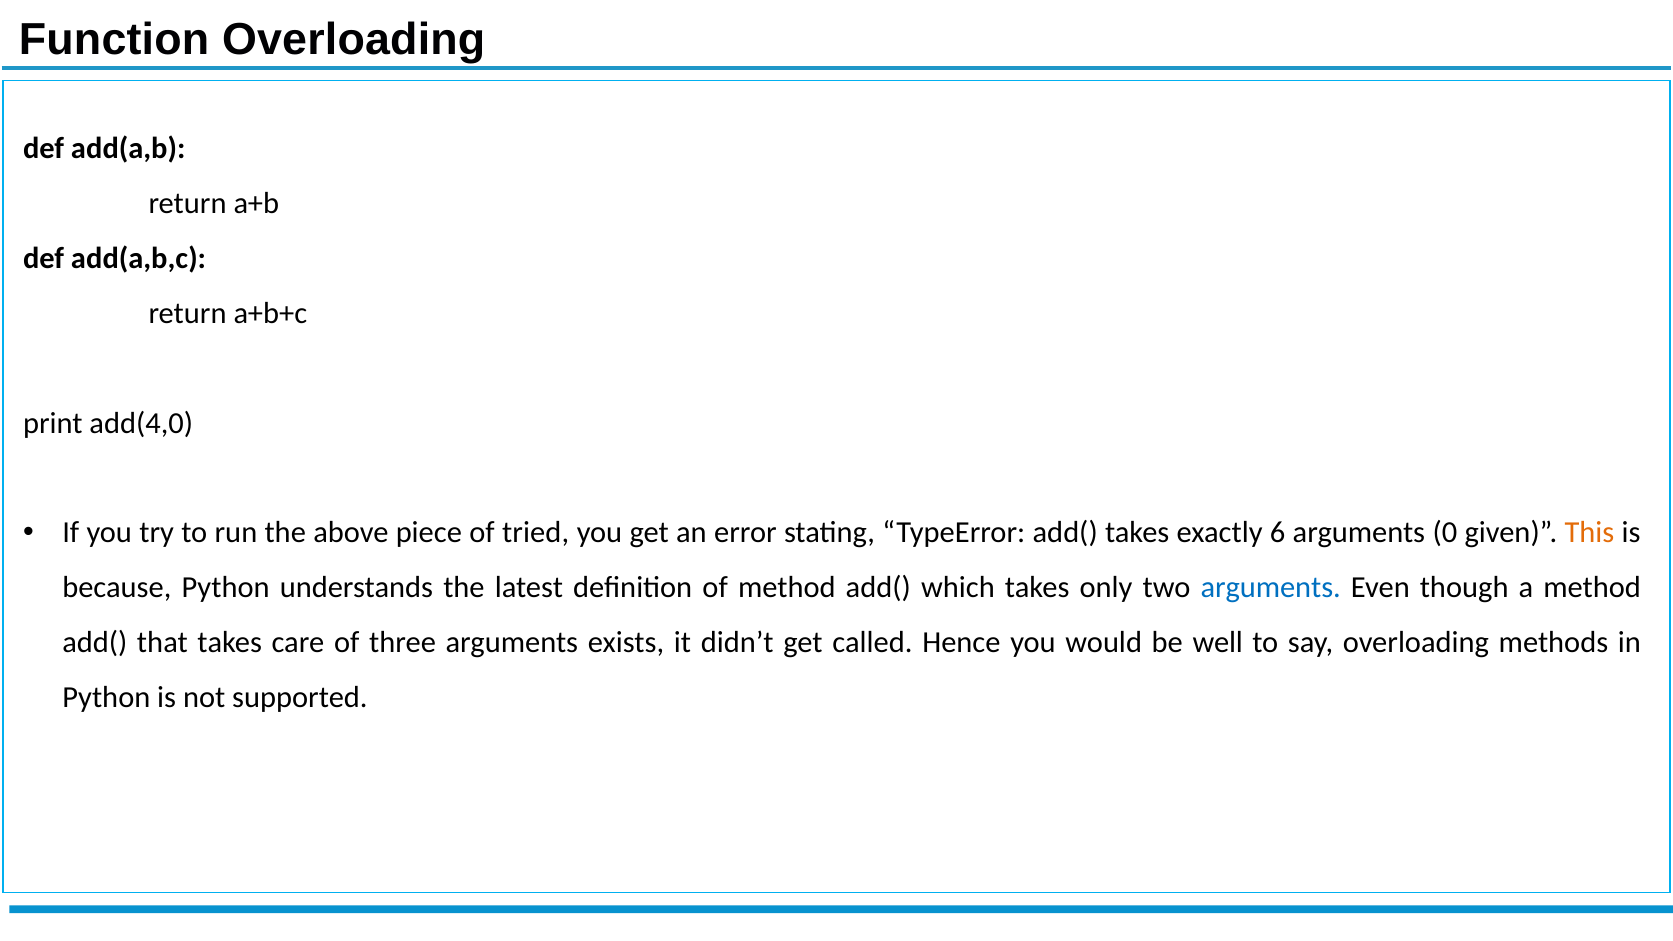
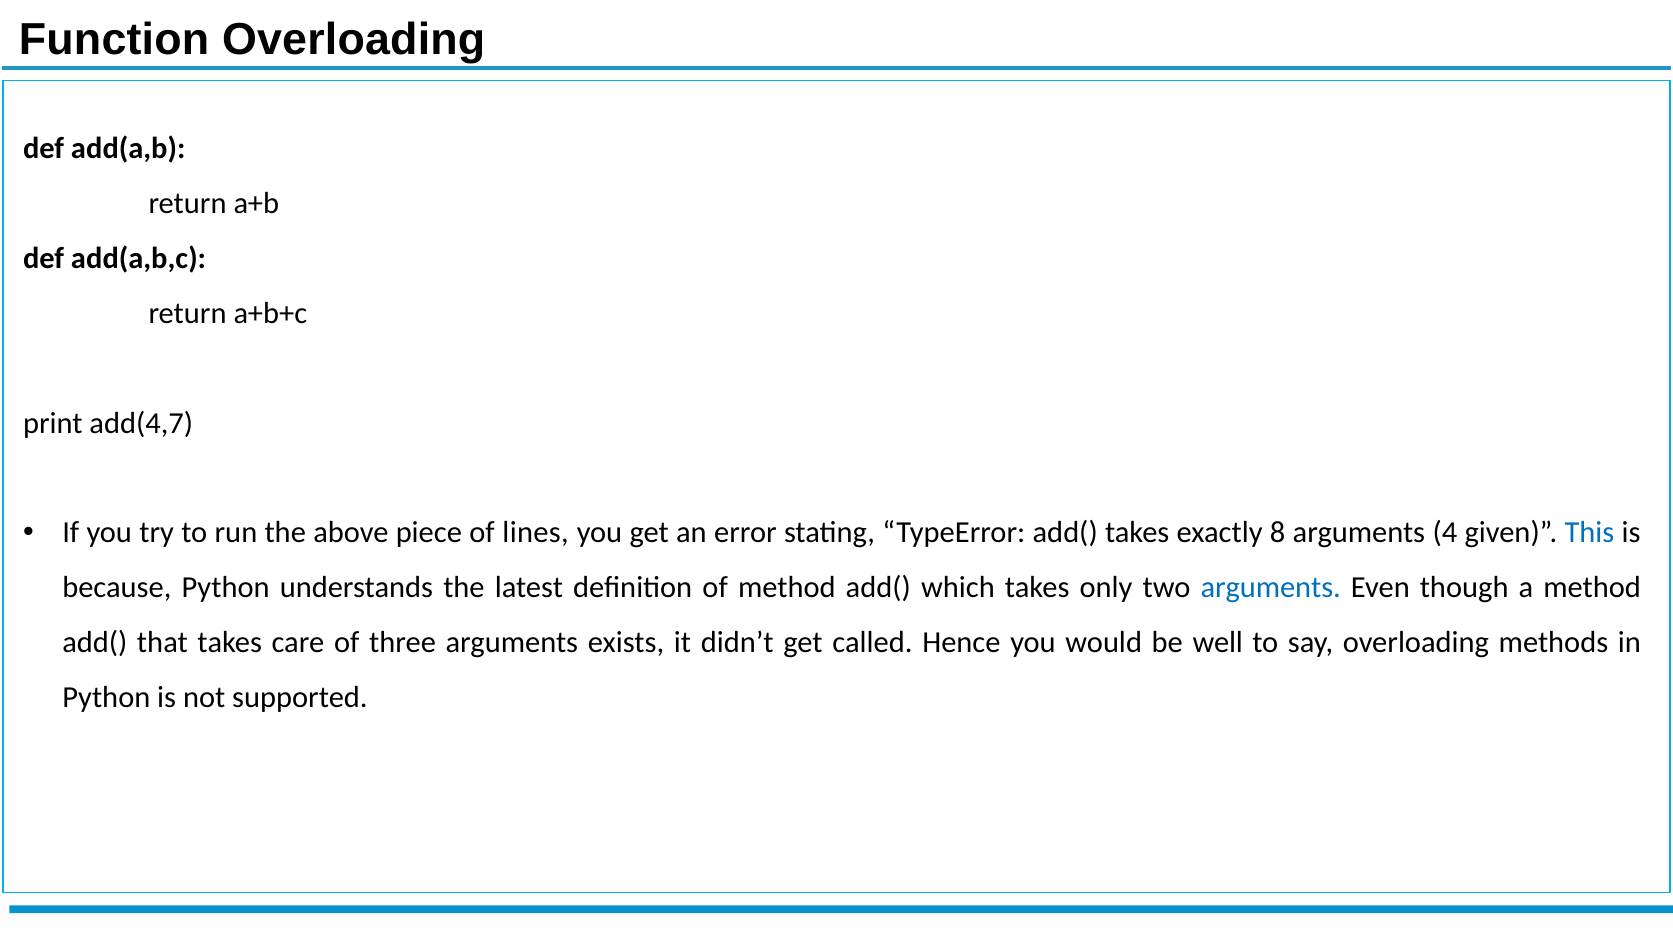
add(4,0: add(4,0 -> add(4,7
tried: tried -> lines
6: 6 -> 8
0: 0 -> 4
This colour: orange -> blue
